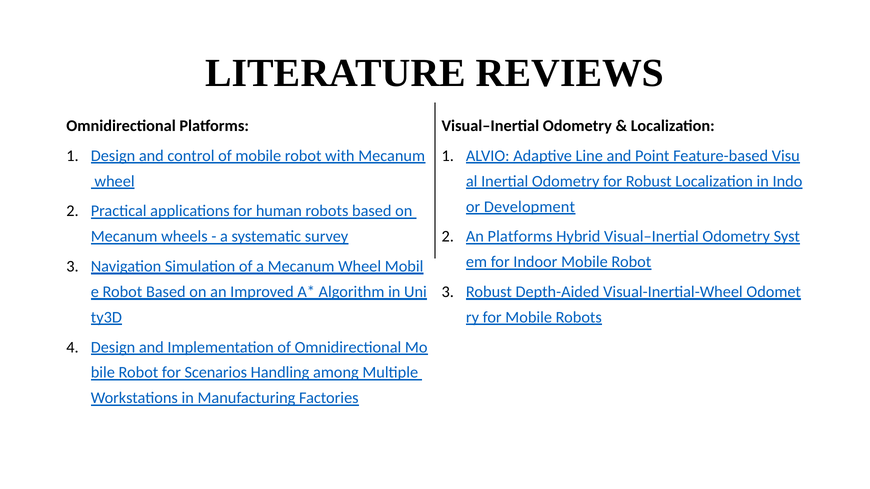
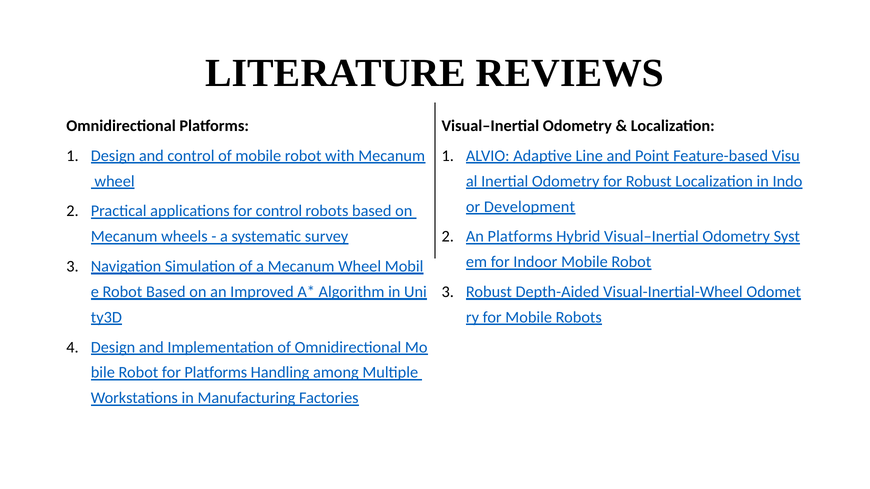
for human: human -> control
for Scenarios: Scenarios -> Platforms
